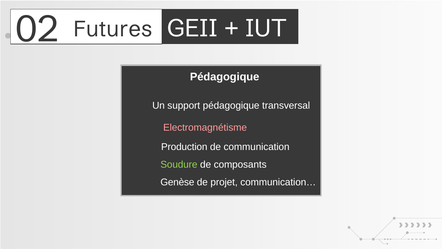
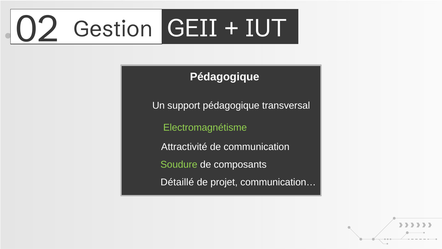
Futures: Futures -> Gestion
Electromagnétisme colour: pink -> light green
Production: Production -> Attractivité
Genèse: Genèse -> Détaillé
